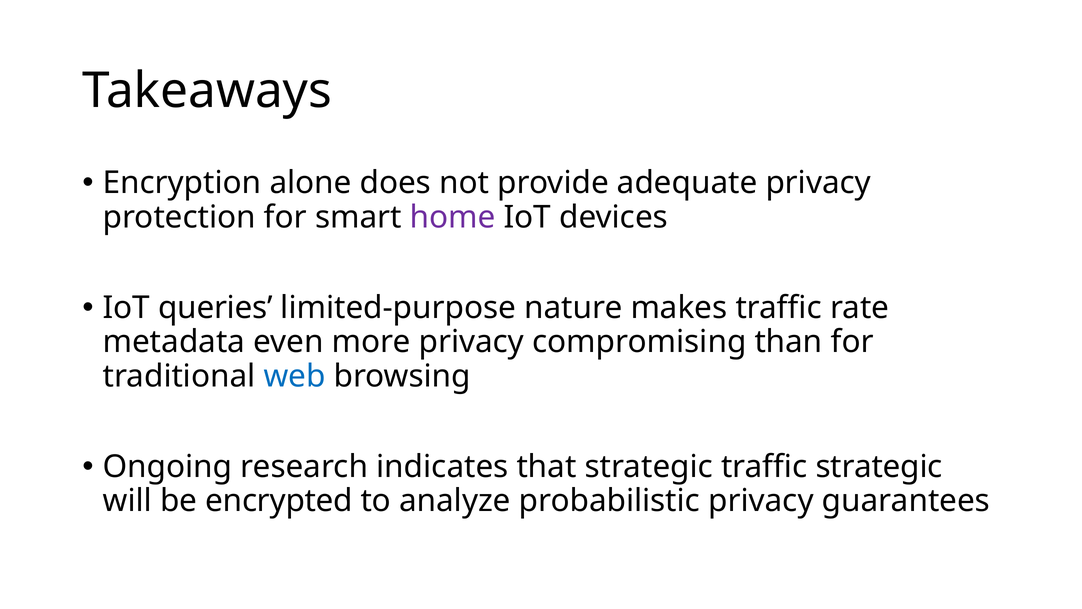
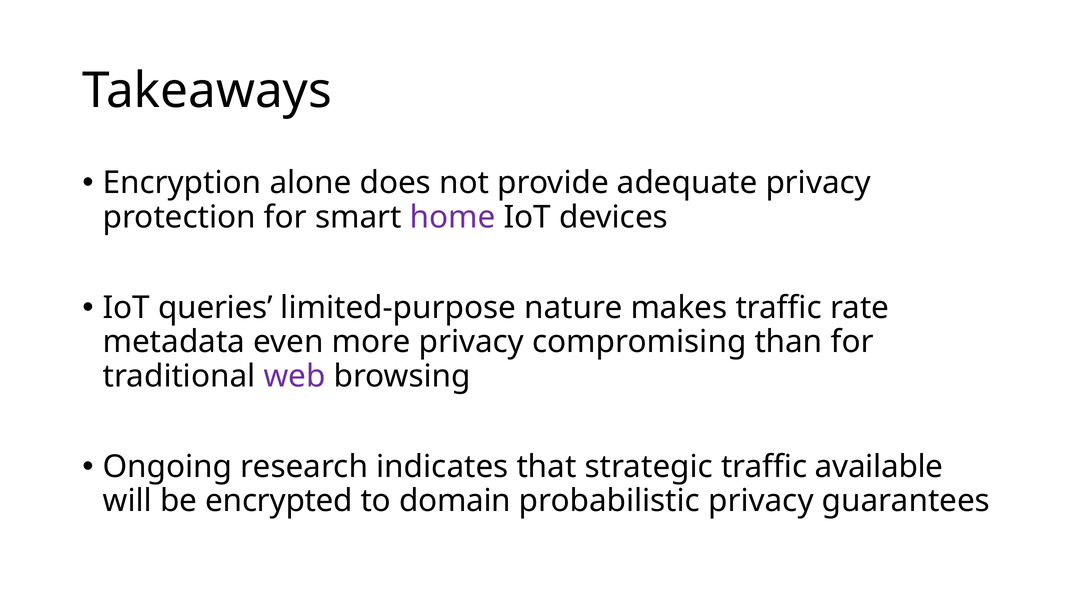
web colour: blue -> purple
traffic strategic: strategic -> available
analyze: analyze -> domain
